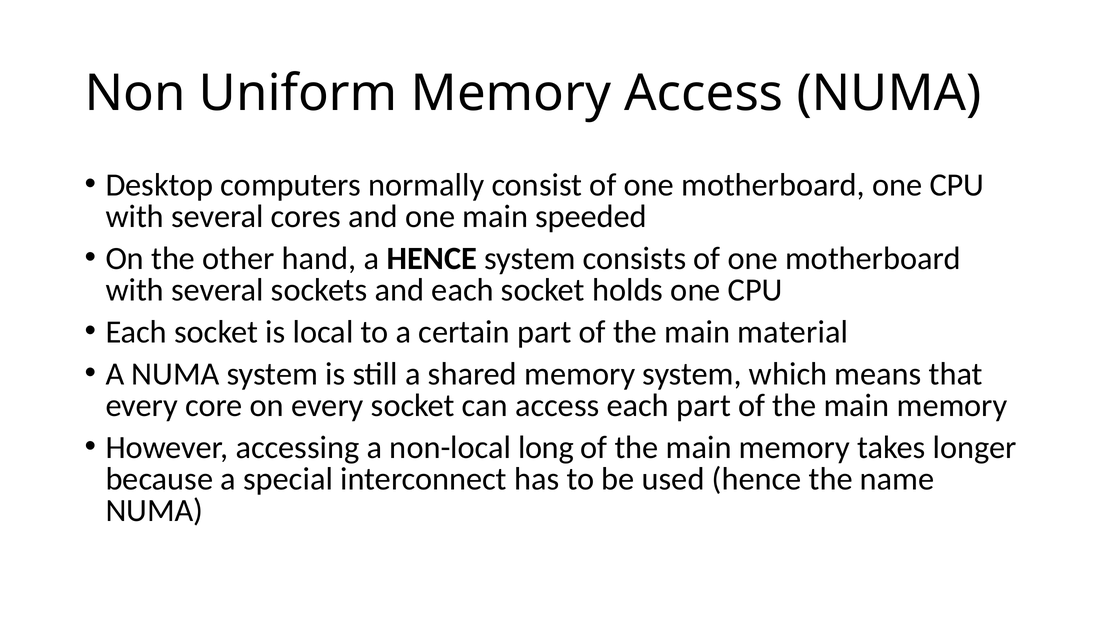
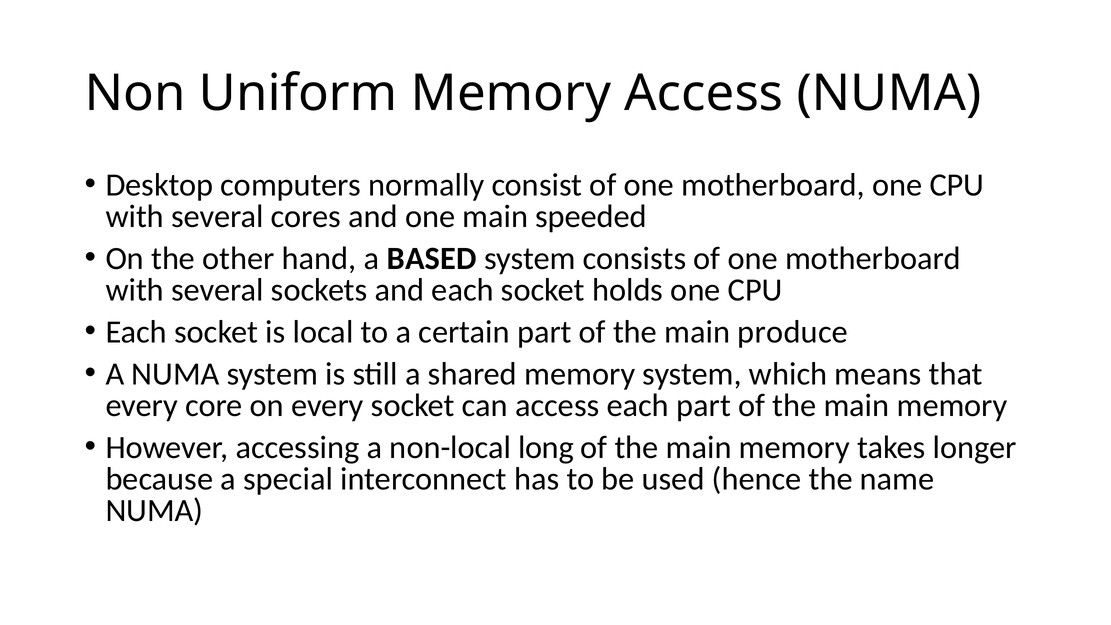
a HENCE: HENCE -> BASED
material: material -> produce
